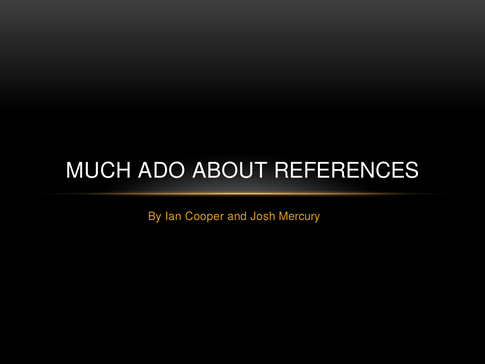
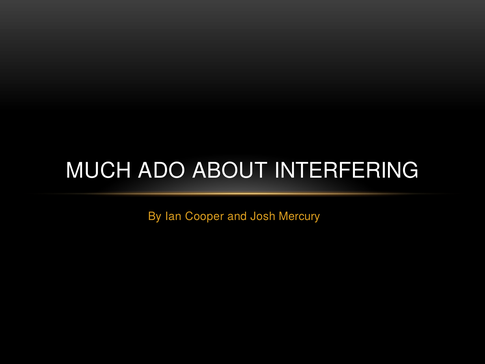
REFERENCES: REFERENCES -> INTERFERING
